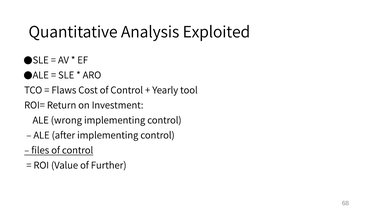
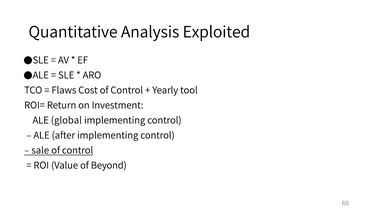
wrong: wrong -> global
files: files -> sale
Further: Further -> Beyond
